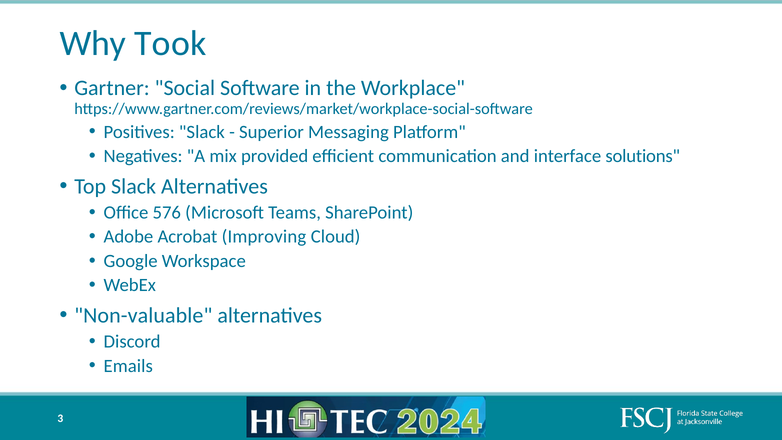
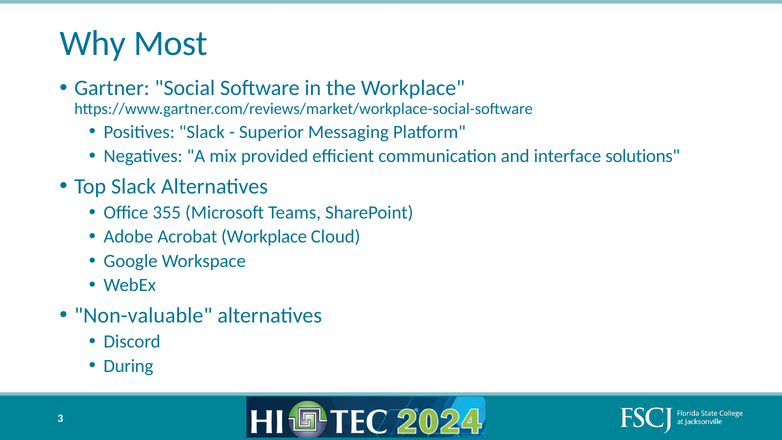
Took: Took -> Most
576: 576 -> 355
Acrobat Improving: Improving -> Workplace
Emails: Emails -> During
